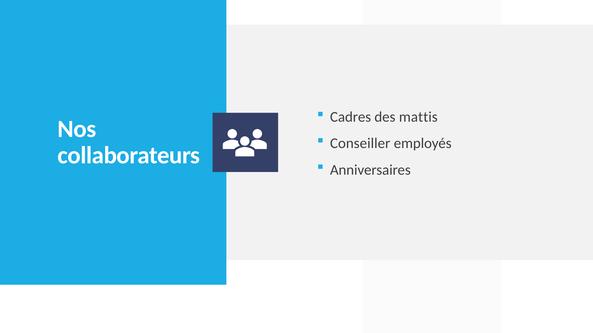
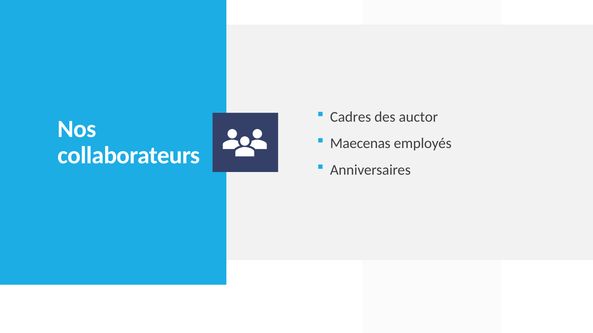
mattis: mattis -> auctor
Conseiller: Conseiller -> Maecenas
